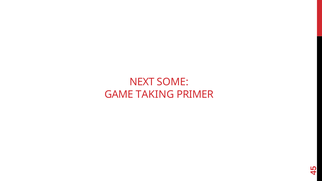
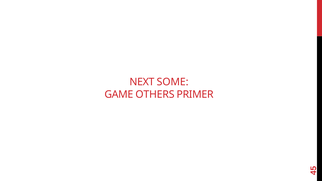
TAKING: TAKING -> OTHERS
